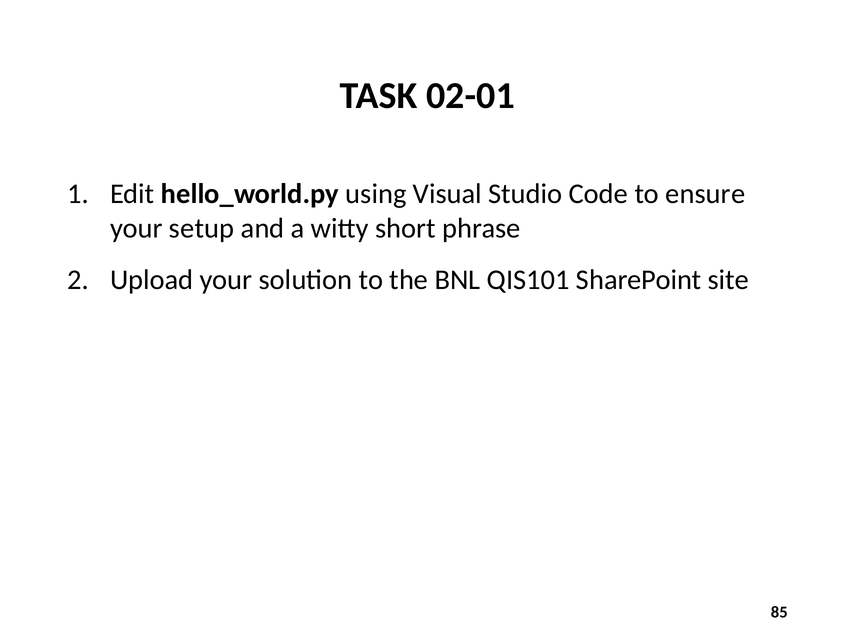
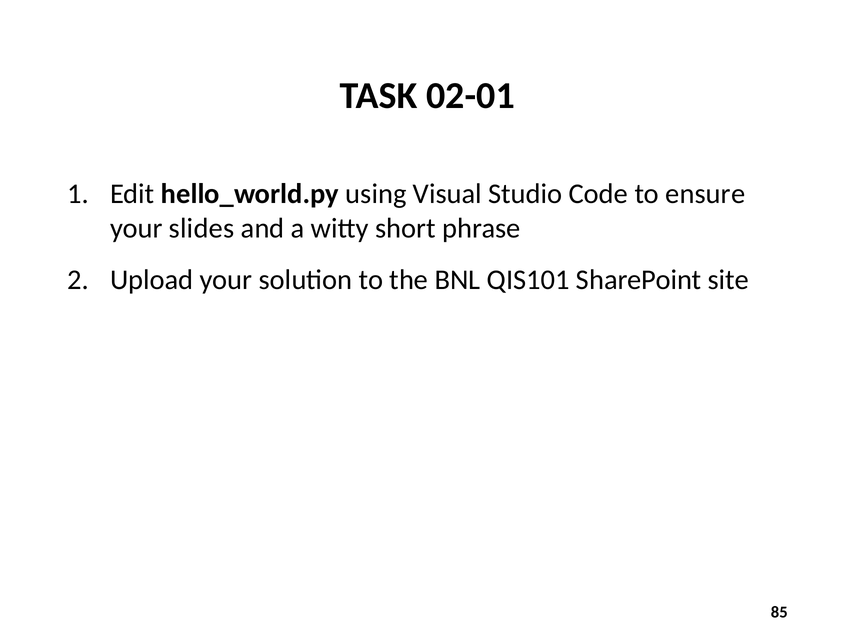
setup: setup -> slides
